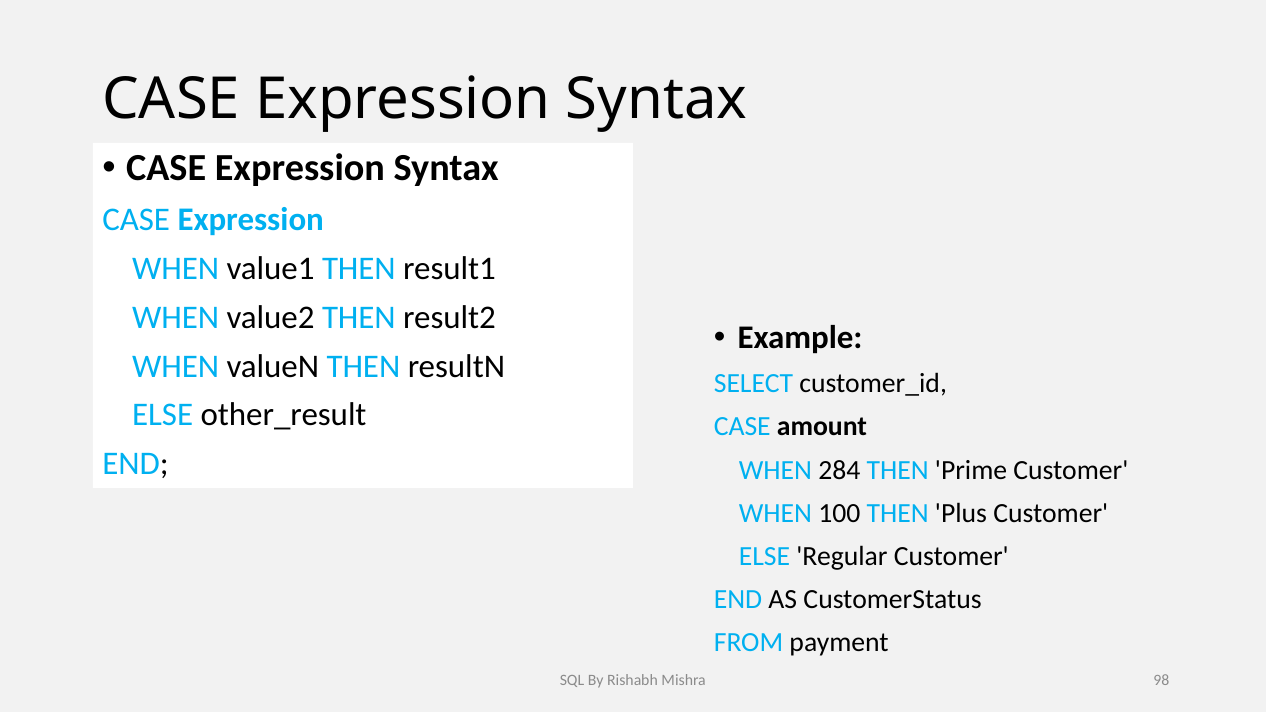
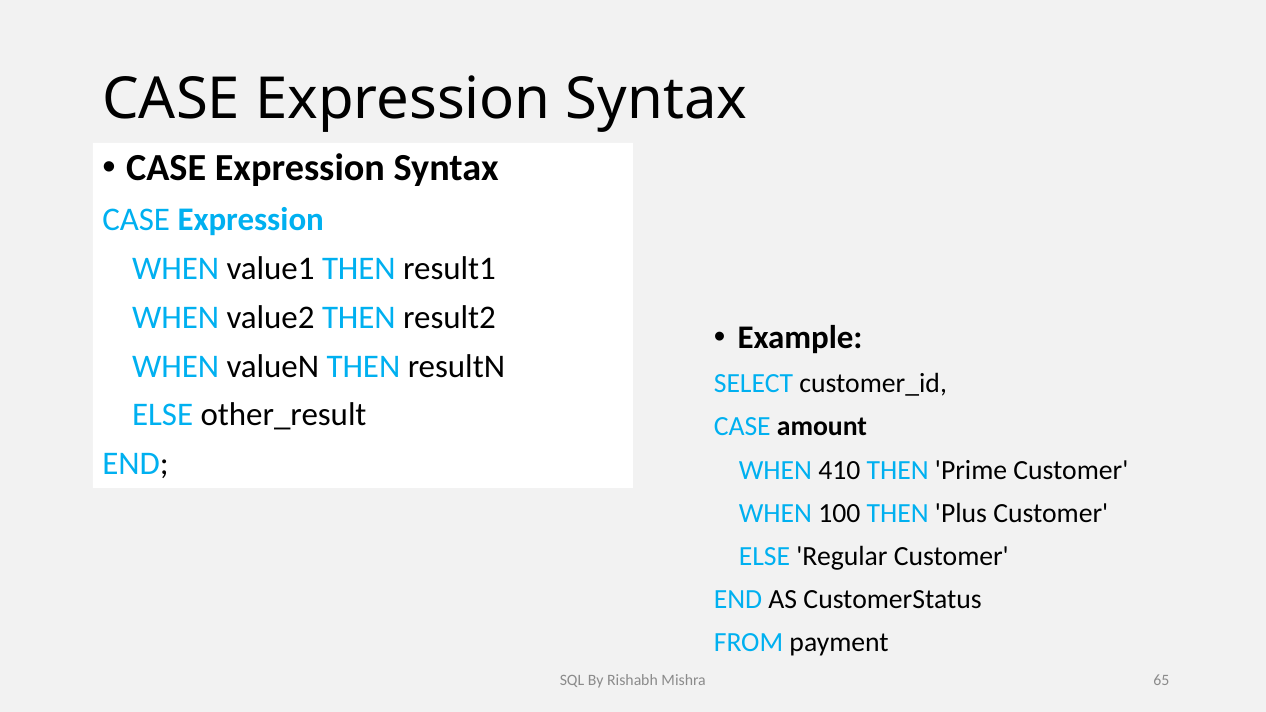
284: 284 -> 410
98: 98 -> 65
